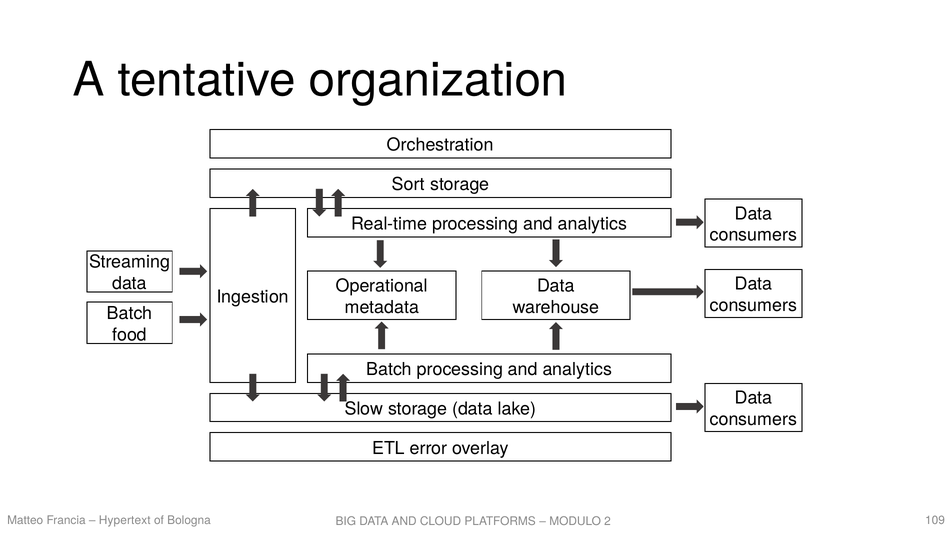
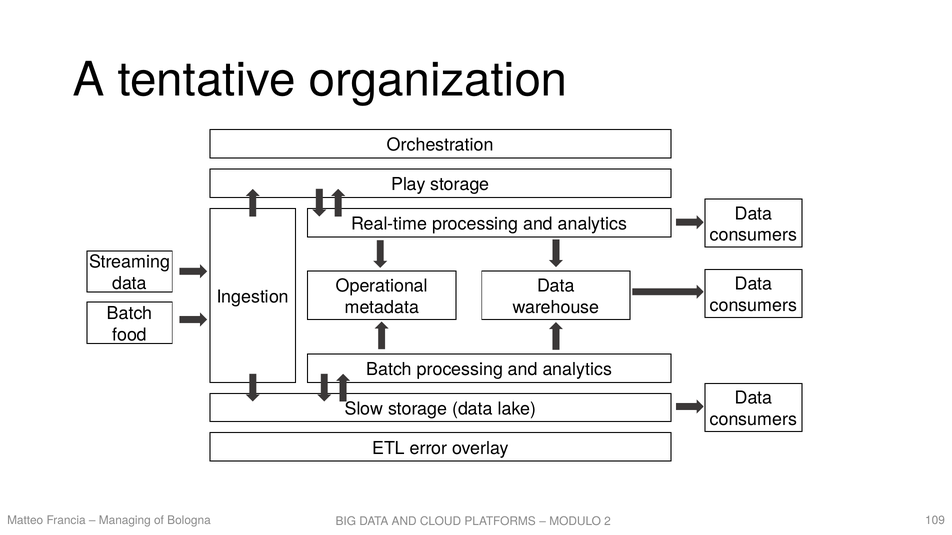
Sort: Sort -> Play
Hypertext: Hypertext -> Managing
